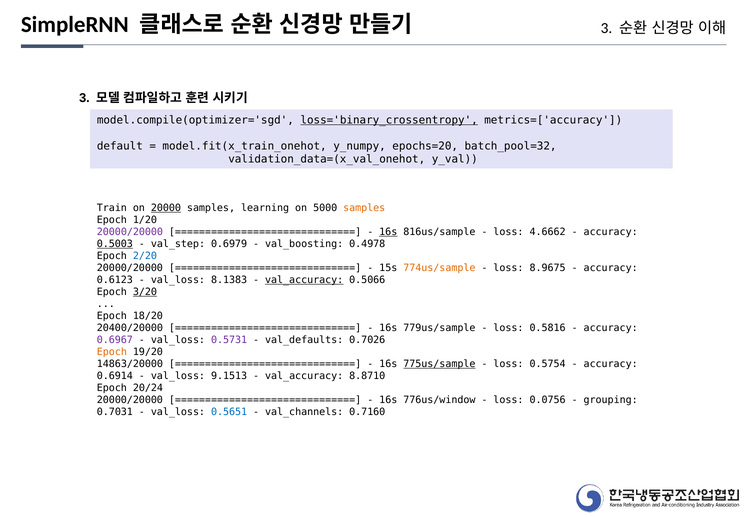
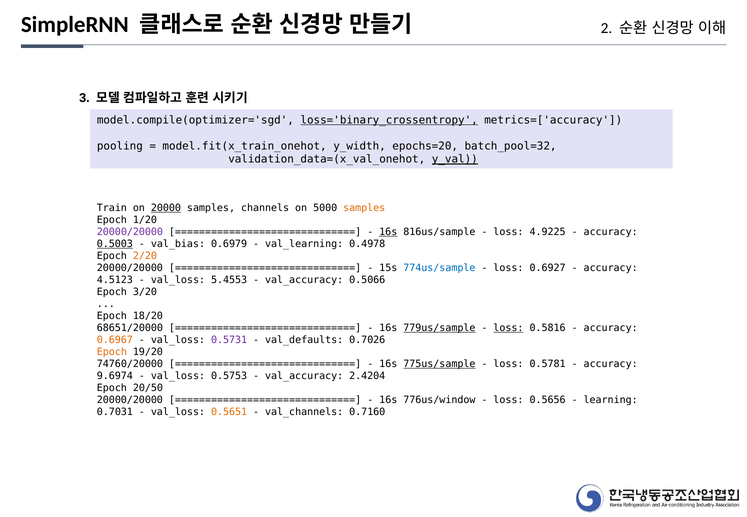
3 at (606, 28): 3 -> 2
default: default -> pooling
y_numpy: y_numpy -> y_width
y_val underline: none -> present
learning: learning -> channels
4.6662: 4.6662 -> 4.9225
val_step: val_step -> val_bias
val_boosting: val_boosting -> val_learning
2/20 colour: blue -> orange
774us/sample colour: orange -> blue
8.9675: 8.9675 -> 0.6927
0.6123: 0.6123 -> 4.5123
8.1383: 8.1383 -> 5.4553
val_accuracy at (304, 280) underline: present -> none
3/20 underline: present -> none
20400/20000: 20400/20000 -> 68651/20000
779us/sample underline: none -> present
loss at (508, 328) underline: none -> present
0.6967 colour: purple -> orange
14863/20000: 14863/20000 -> 74760/20000
0.5754: 0.5754 -> 0.5781
0.6914: 0.6914 -> 9.6974
9.1513: 9.1513 -> 0.5753
8.8710: 8.8710 -> 2.4204
20/24: 20/24 -> 20/50
0.0756: 0.0756 -> 0.5656
grouping: grouping -> learning
0.5651 colour: blue -> orange
